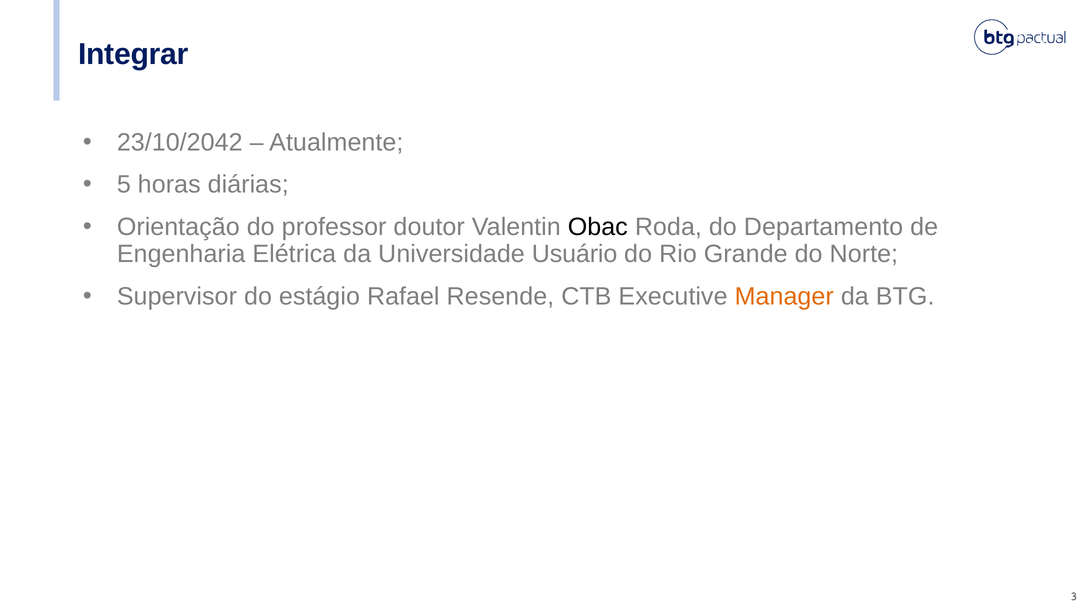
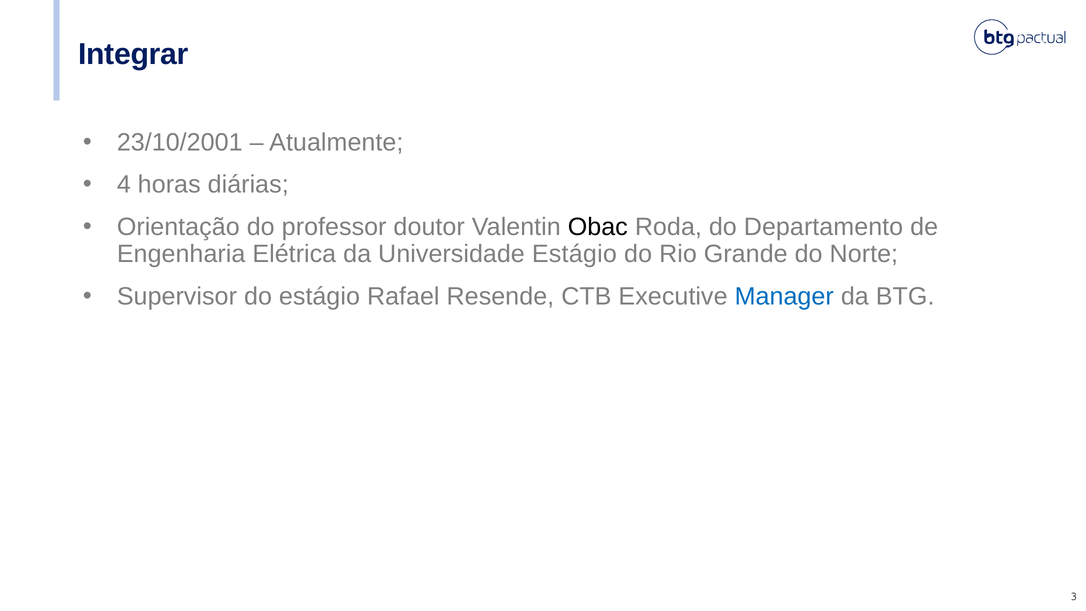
23/10/2042: 23/10/2042 -> 23/10/2001
5: 5 -> 4
Universidade Usuário: Usuário -> Estágio
Manager colour: orange -> blue
